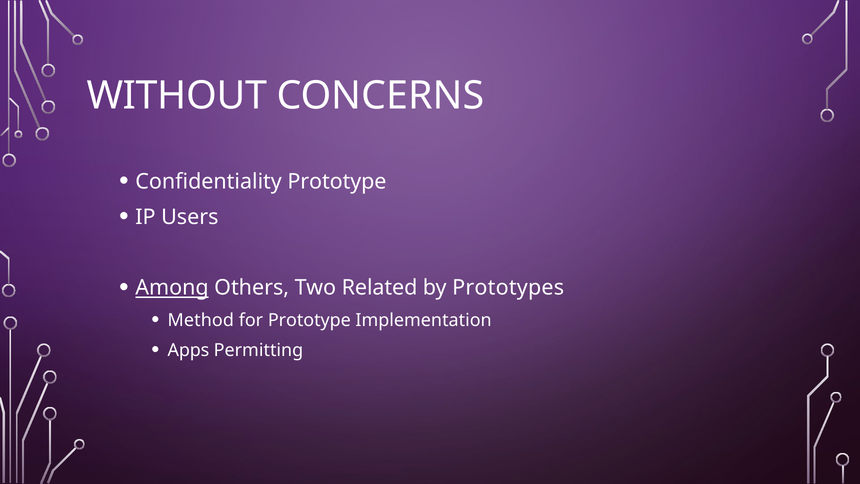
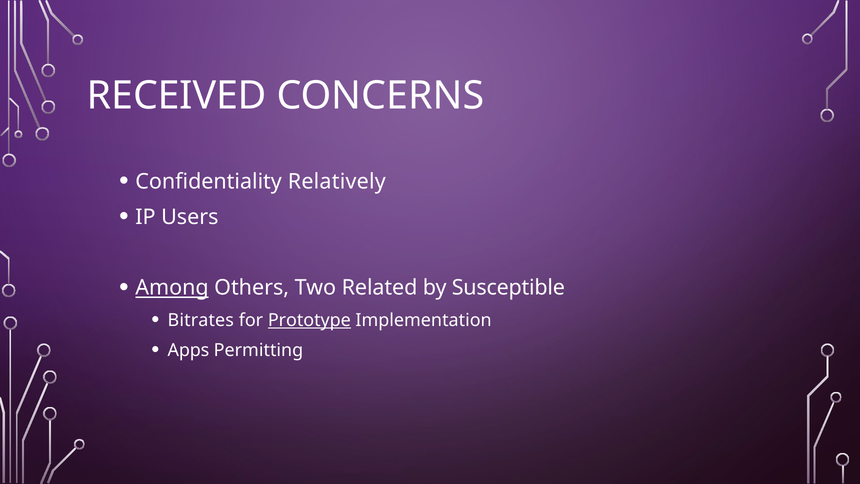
WITHOUT: WITHOUT -> RECEIVED
Confidentiality Prototype: Prototype -> Relatively
Prototypes: Prototypes -> Susceptible
Method: Method -> Bitrates
Prototype at (309, 320) underline: none -> present
